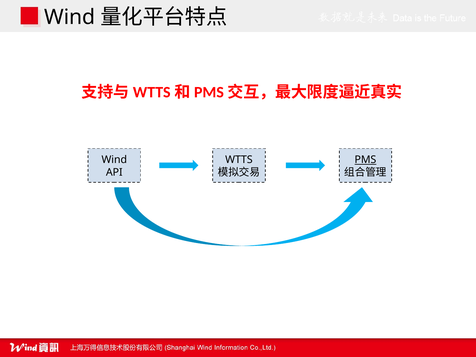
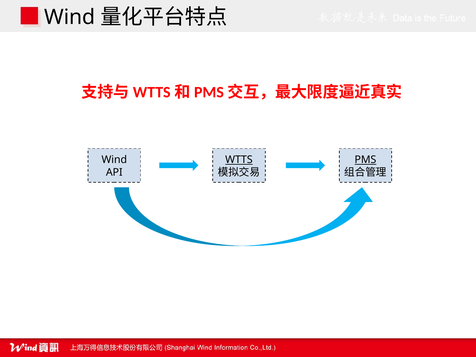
WTTS underline: none -> present
